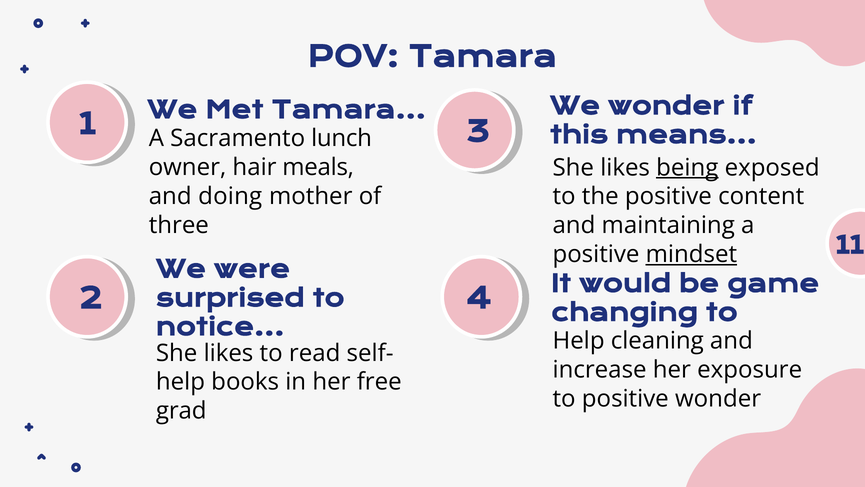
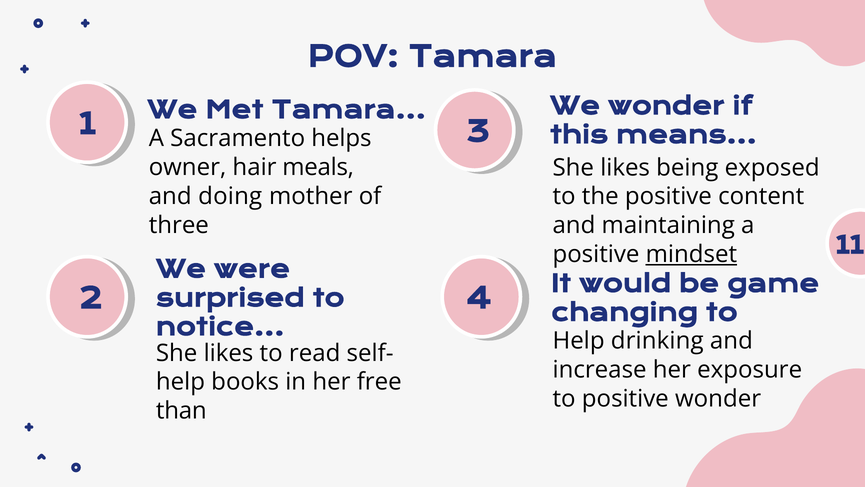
lunch: lunch -> helps
being underline: present -> none
cleaning: cleaning -> drinking
grad: grad -> than
